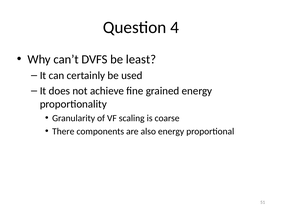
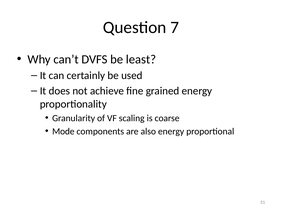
4: 4 -> 7
There: There -> Mode
